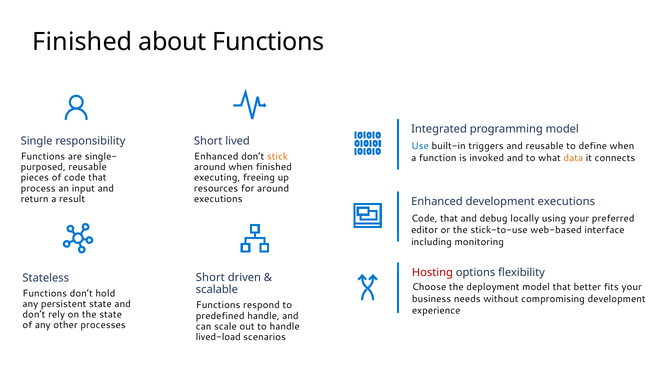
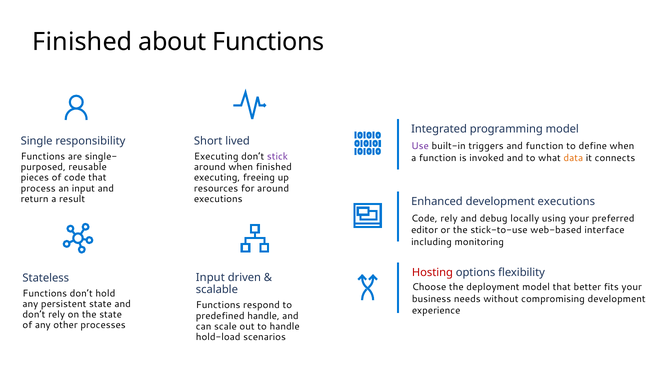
Use colour: blue -> purple
and reusable: reusable -> function
Enhanced at (216, 157): Enhanced -> Executing
stick colour: orange -> purple
that at (449, 218): that -> rely
Short at (210, 278): Short -> Input
lived-load: lived-load -> hold-load
